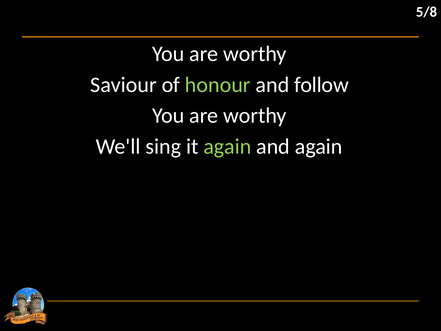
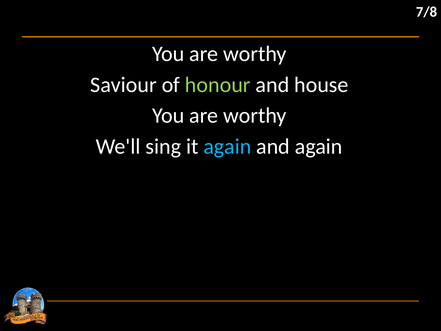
5/8: 5/8 -> 7/8
follow: follow -> house
again at (227, 146) colour: light green -> light blue
